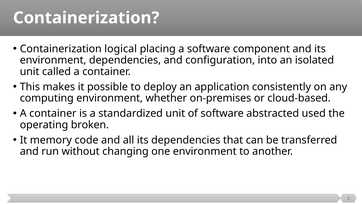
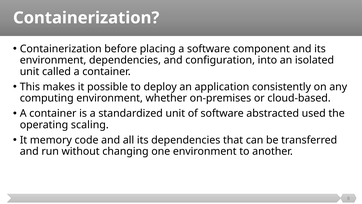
logical: logical -> before
broken: broken -> scaling
